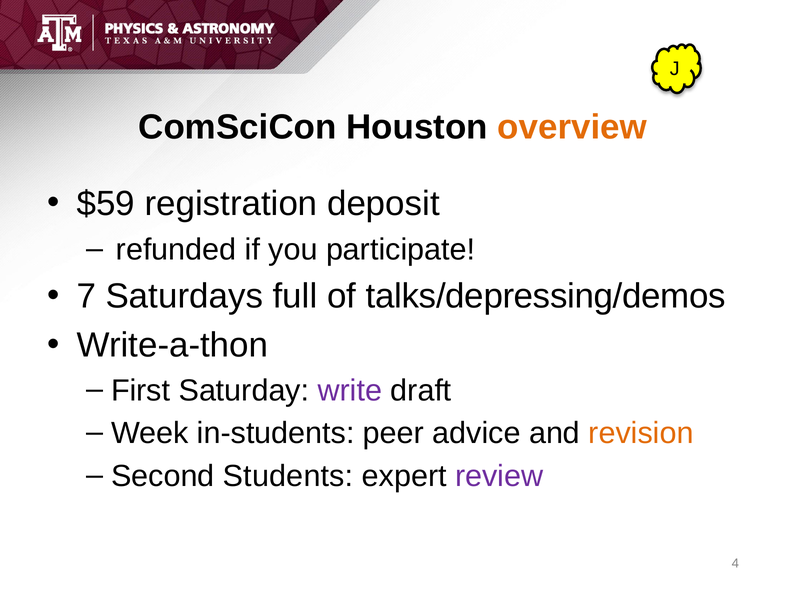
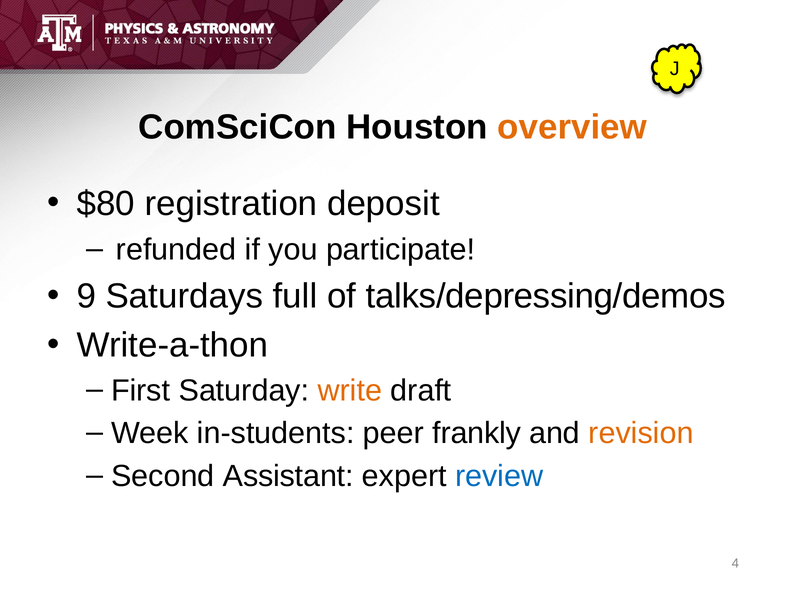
$59: $59 -> $80
7: 7 -> 9
write colour: purple -> orange
advice: advice -> frankly
Students: Students -> Assistant
review colour: purple -> blue
